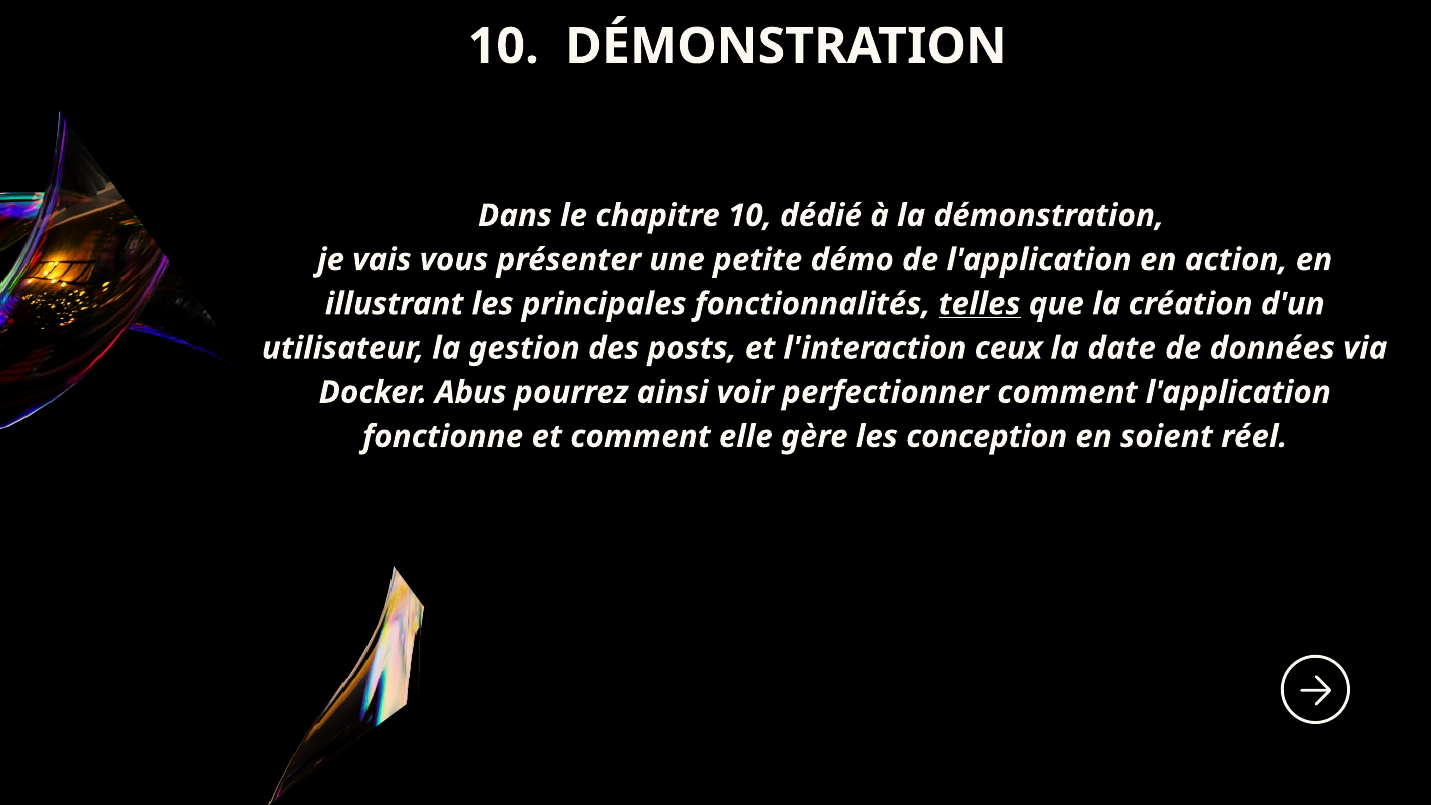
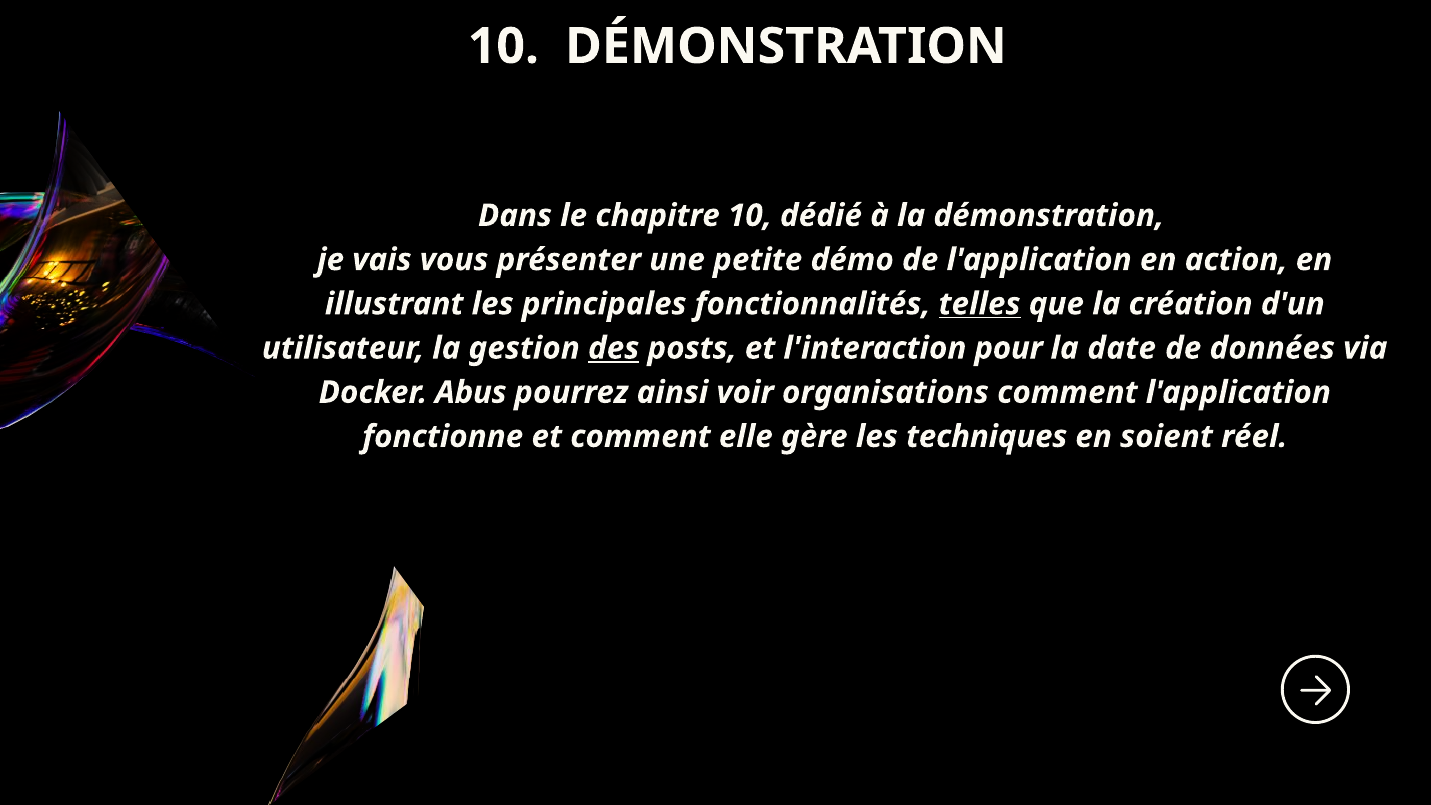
des underline: none -> present
ceux: ceux -> pour
perfectionner: perfectionner -> organisations
conception: conception -> techniques
